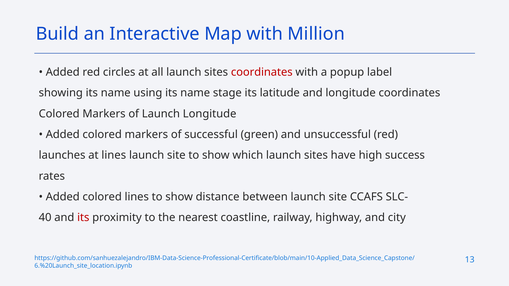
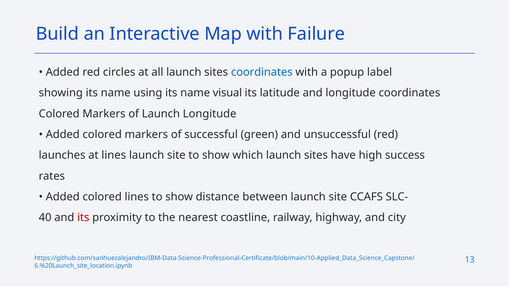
Million: Million -> Failure
coordinates at (262, 72) colour: red -> blue
stage: stage -> visual
